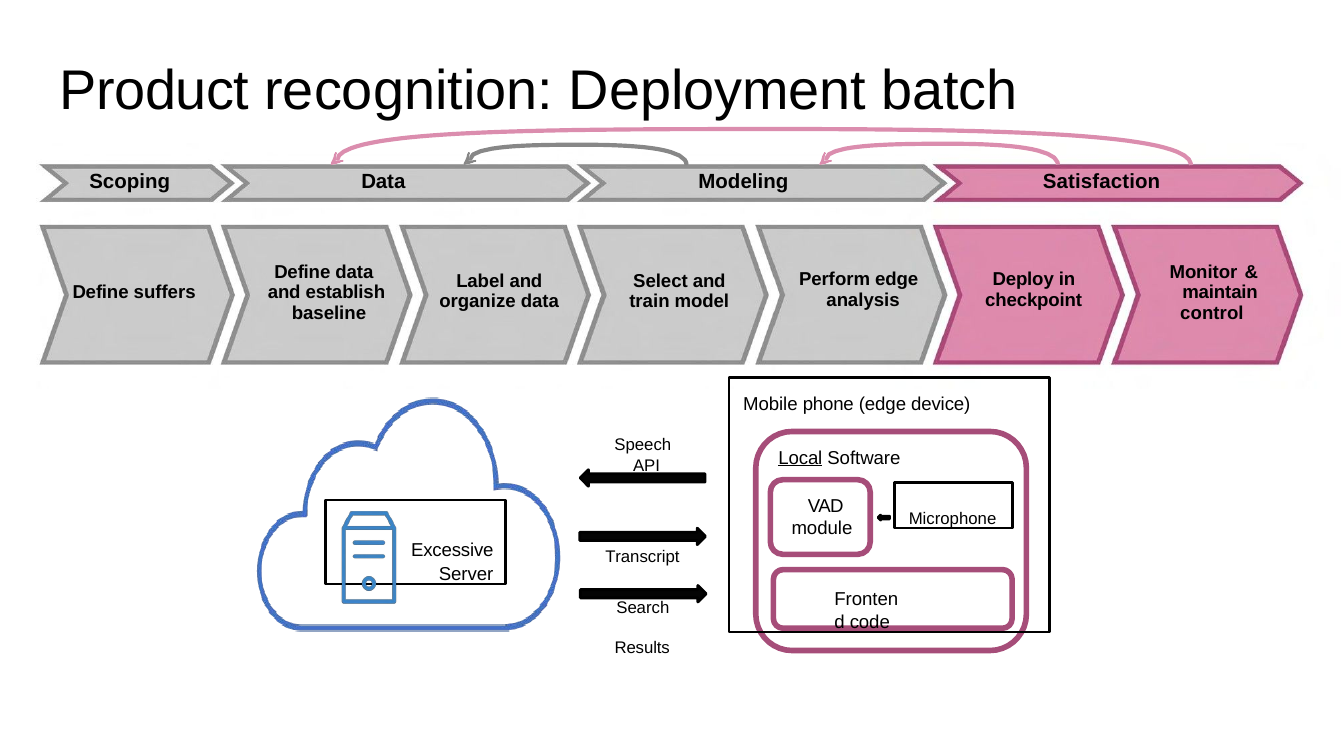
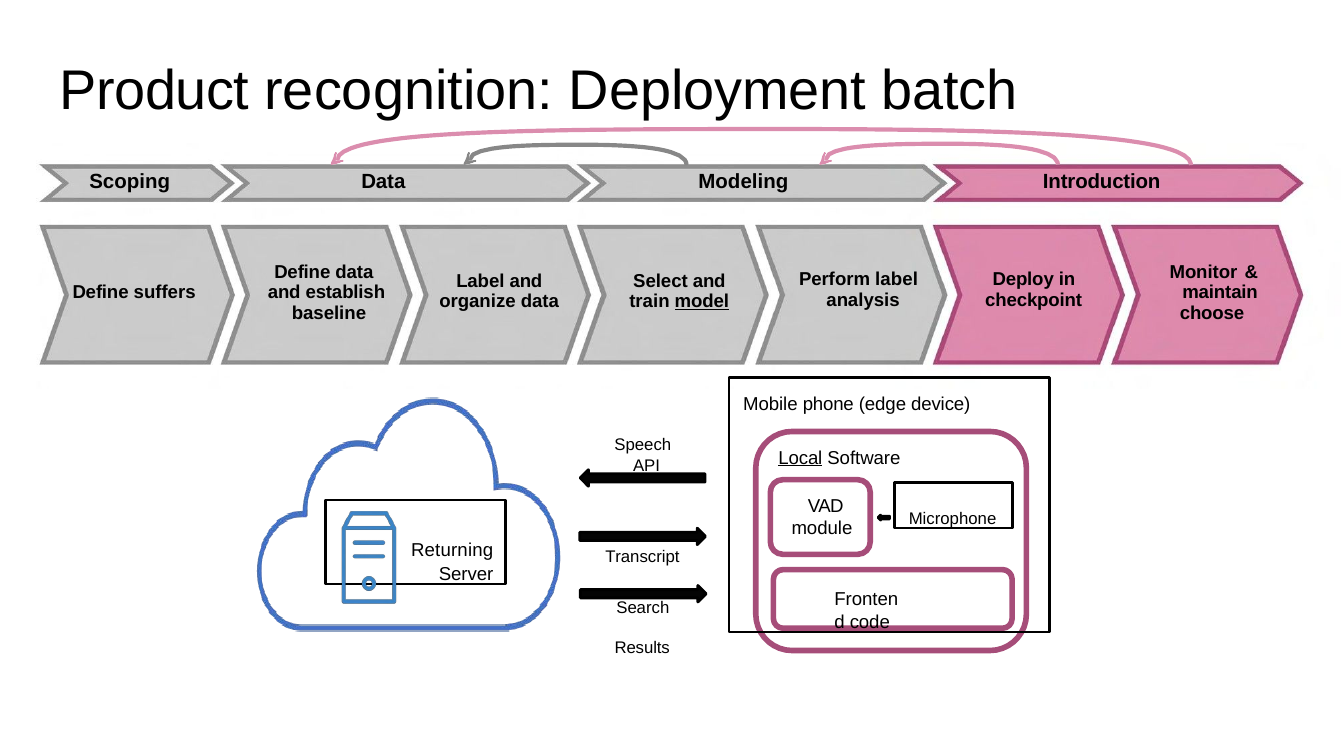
Satisfaction: Satisfaction -> Introduction
Perform edge: edge -> label
model underline: none -> present
control: control -> choose
Excessive: Excessive -> Returning
